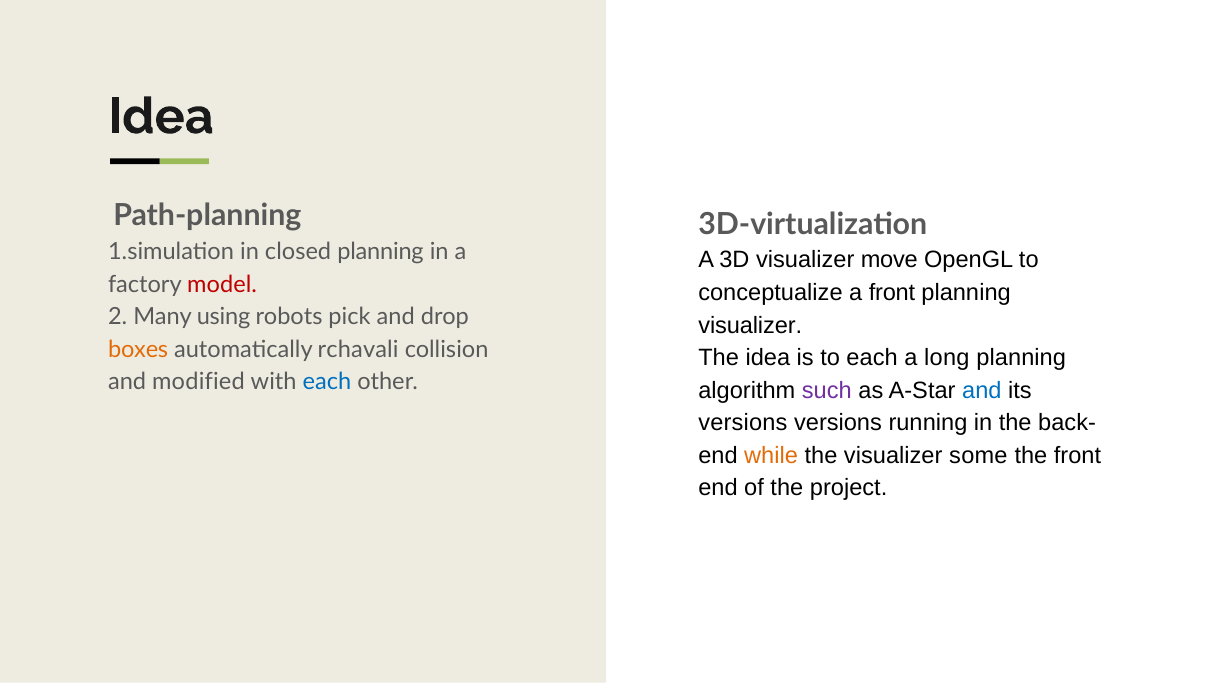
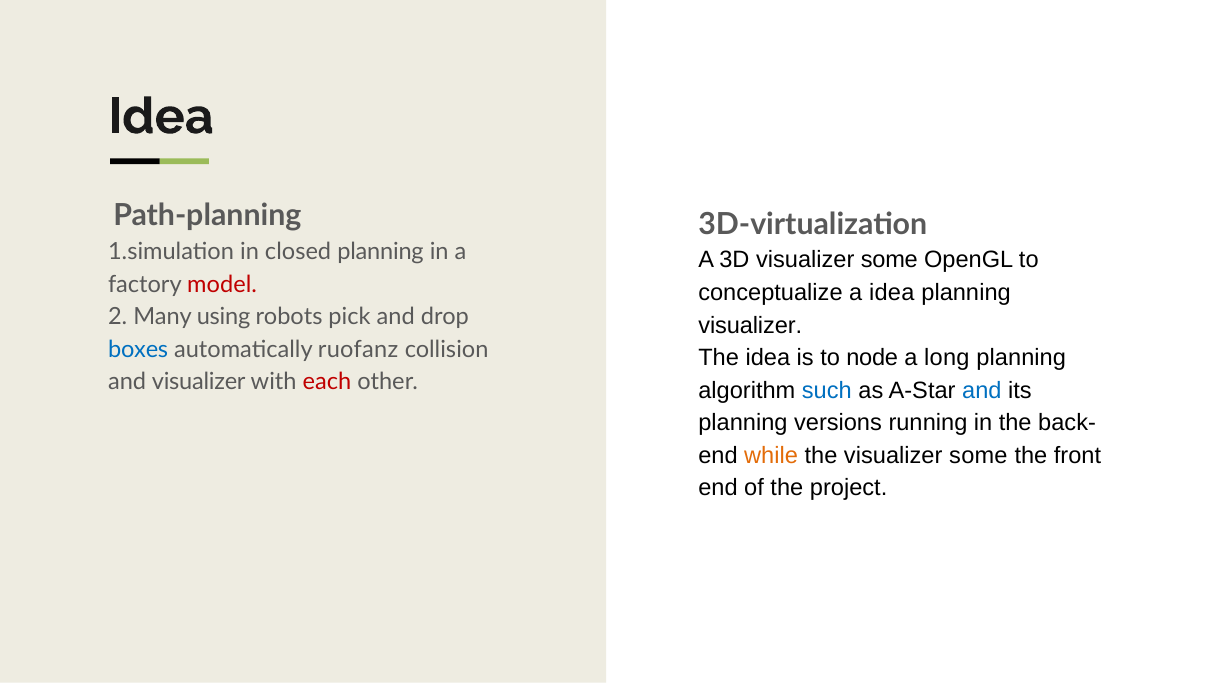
3D visualizer move: move -> some
a front: front -> idea
boxes colour: orange -> blue
rchavali: rchavali -> ruofanz
to each: each -> node
and modified: modified -> visualizer
each at (327, 382) colour: blue -> red
such colour: purple -> blue
versions at (743, 423): versions -> planning
